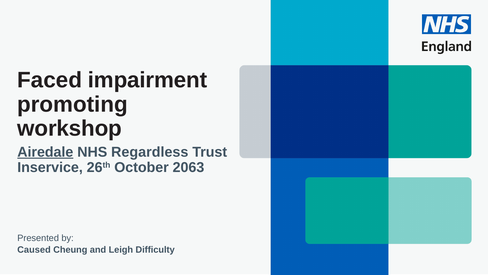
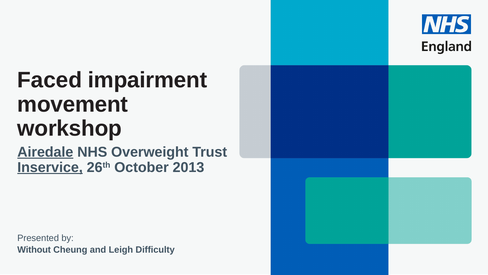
promoting: promoting -> movement
Regardless: Regardless -> Overweight
Inservice underline: none -> present
2063: 2063 -> 2013
Caused: Caused -> Without
